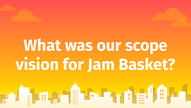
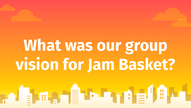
scope: scope -> group
